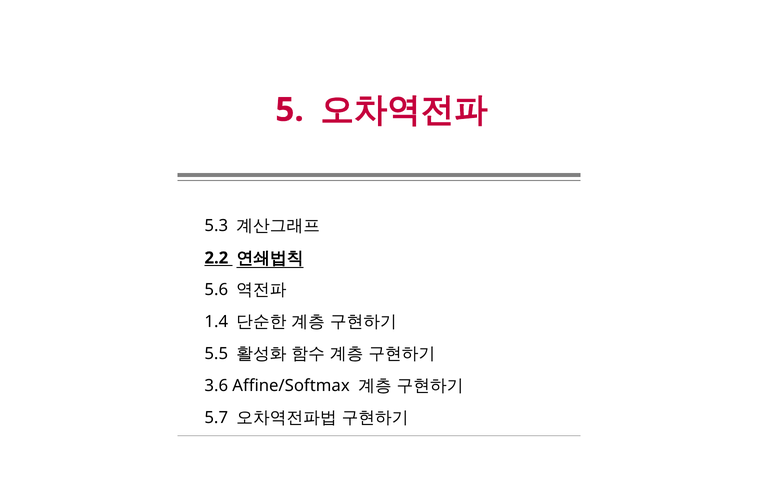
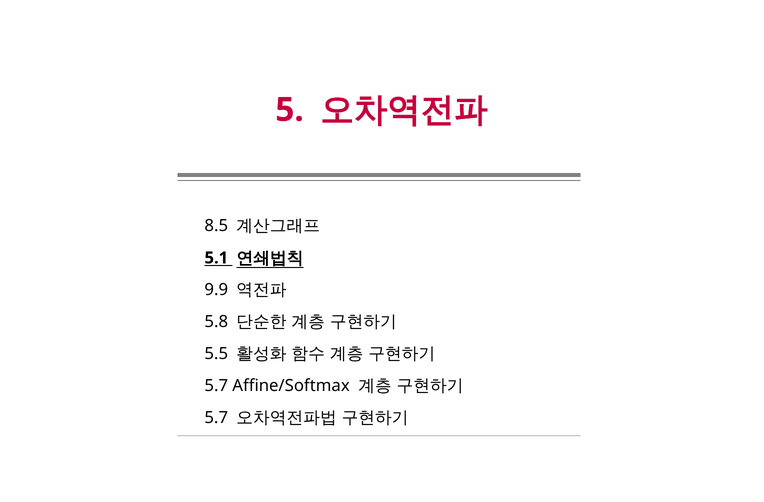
5.3: 5.3 -> 8.5
2.2: 2.2 -> 5.1
5.6: 5.6 -> 9.9
1.4: 1.4 -> 5.8
3.6 at (216, 386): 3.6 -> 5.7
